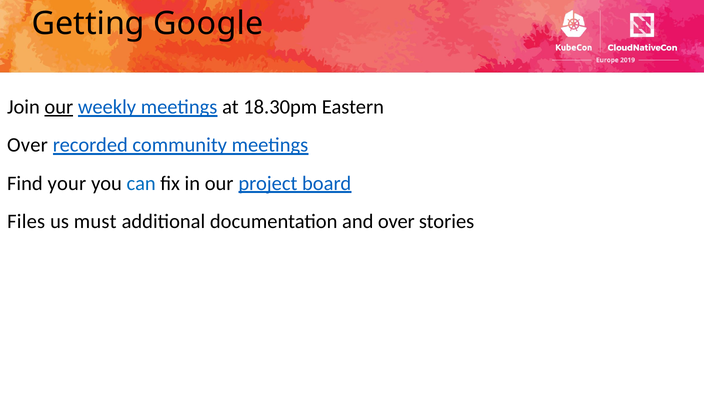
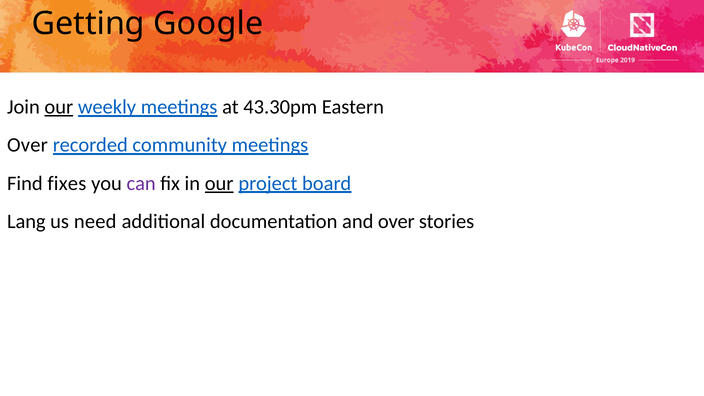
18.30pm: 18.30pm -> 43.30pm
your: your -> fixes
can colour: blue -> purple
our at (219, 183) underline: none -> present
Files: Files -> Lang
must: must -> need
